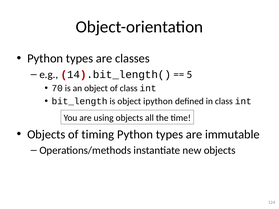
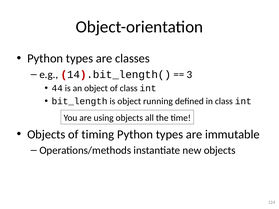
5: 5 -> 3
70: 70 -> 44
ipython: ipython -> running
